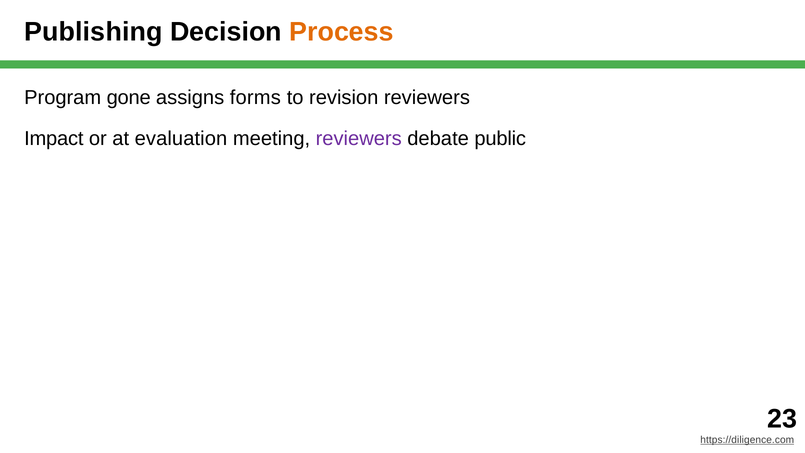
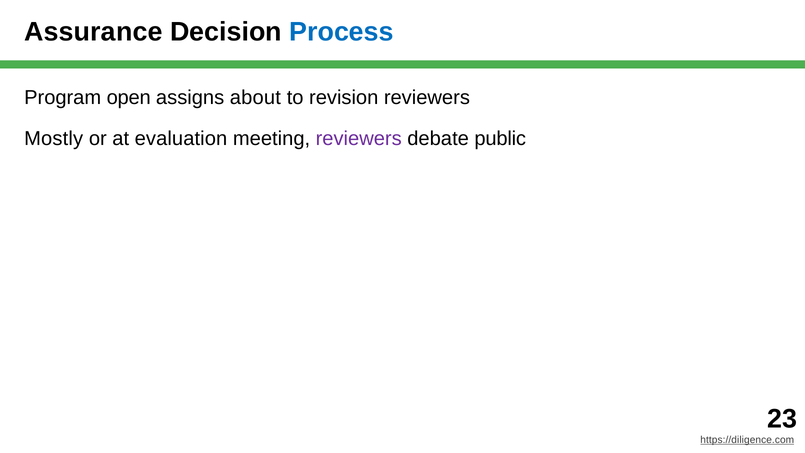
Publishing: Publishing -> Assurance
Process colour: orange -> blue
gone: gone -> open
forms: forms -> about
Impact: Impact -> Mostly
